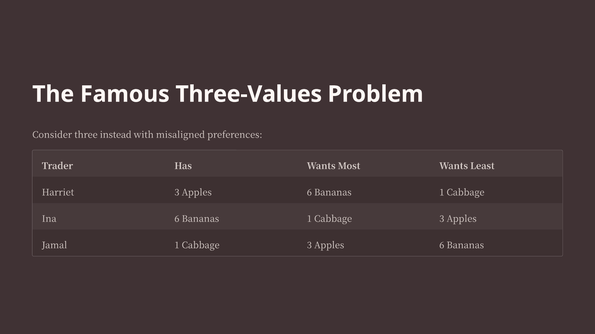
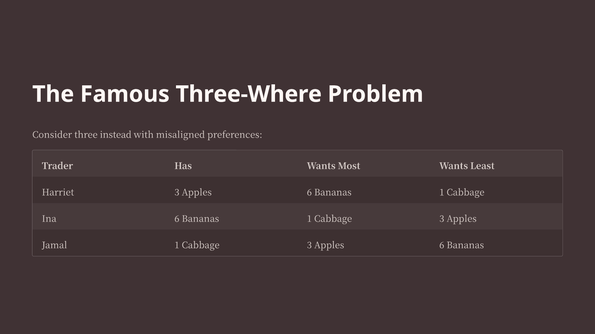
Three-Values: Three-Values -> Three-Where
